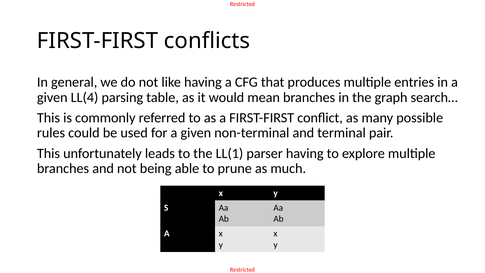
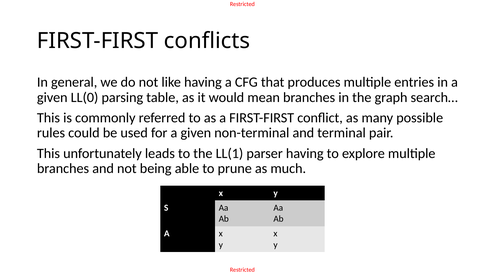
LL(4: LL(4 -> LL(0
